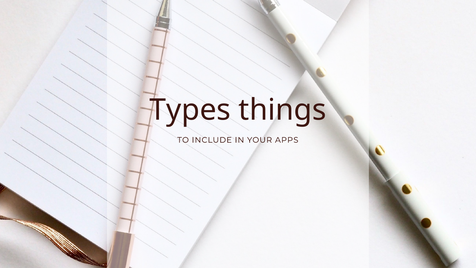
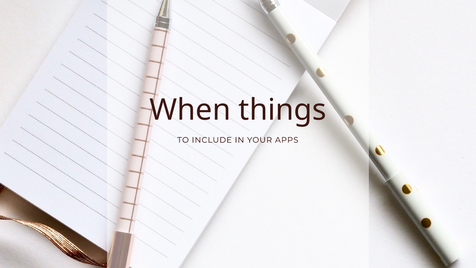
Types: Types -> When
